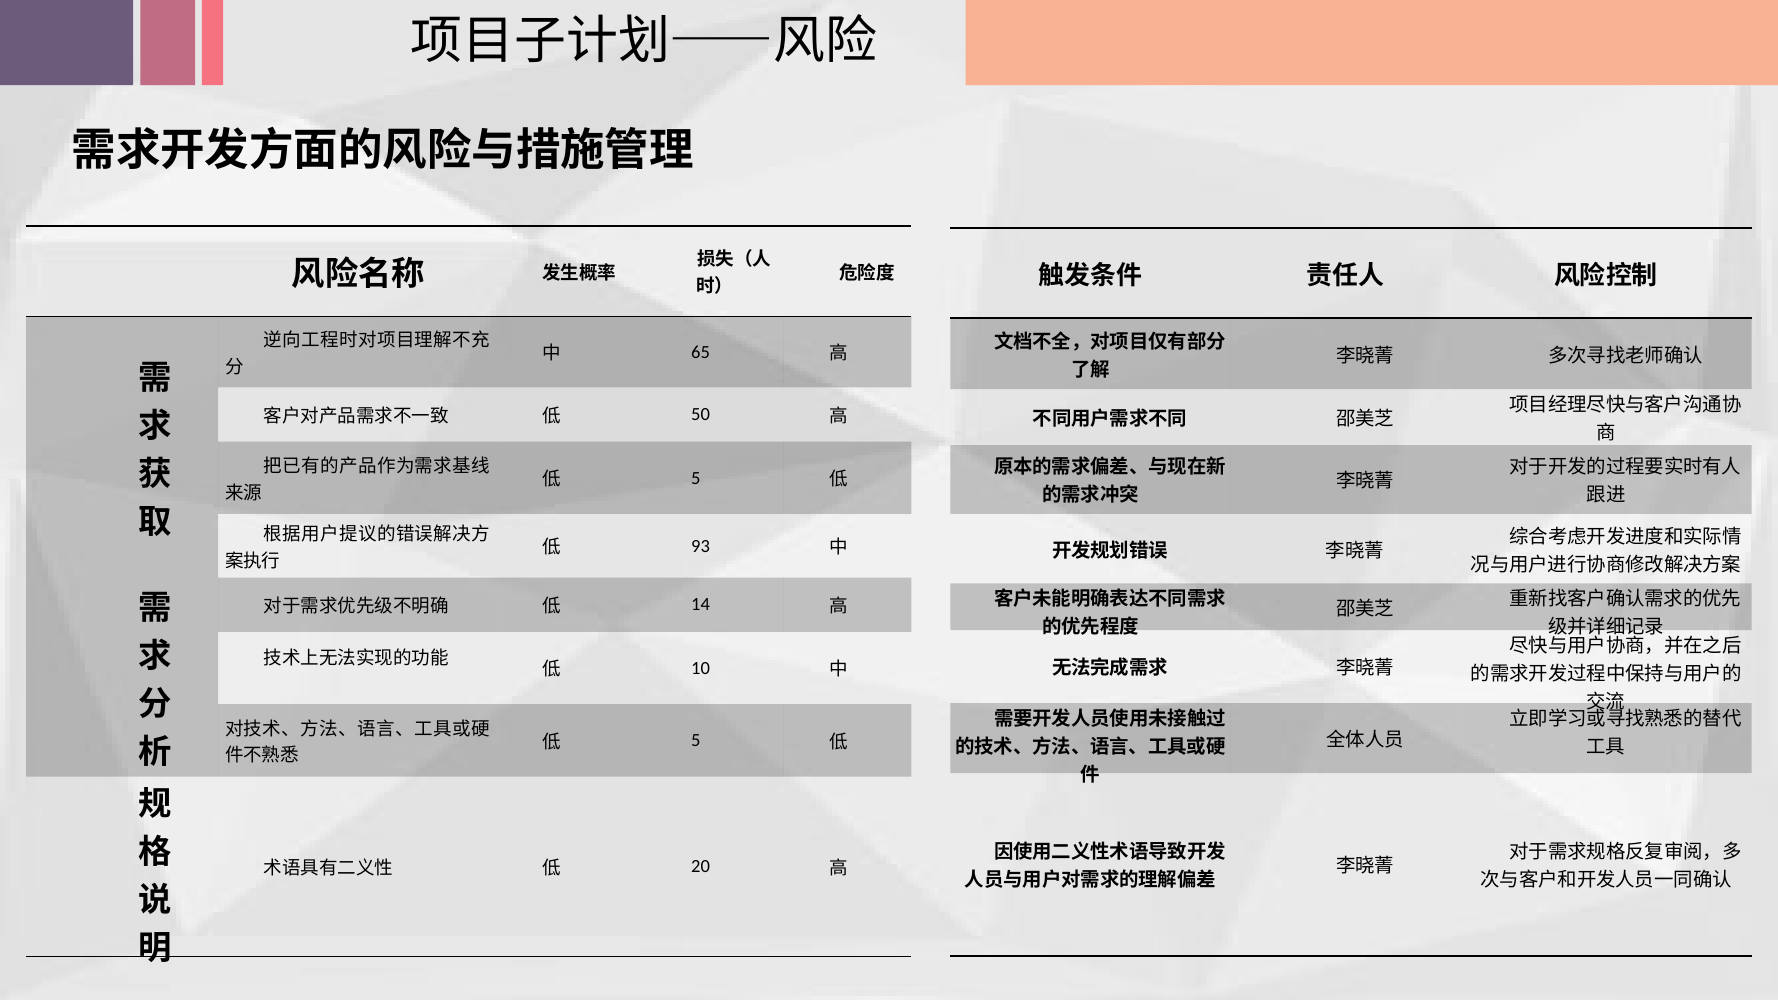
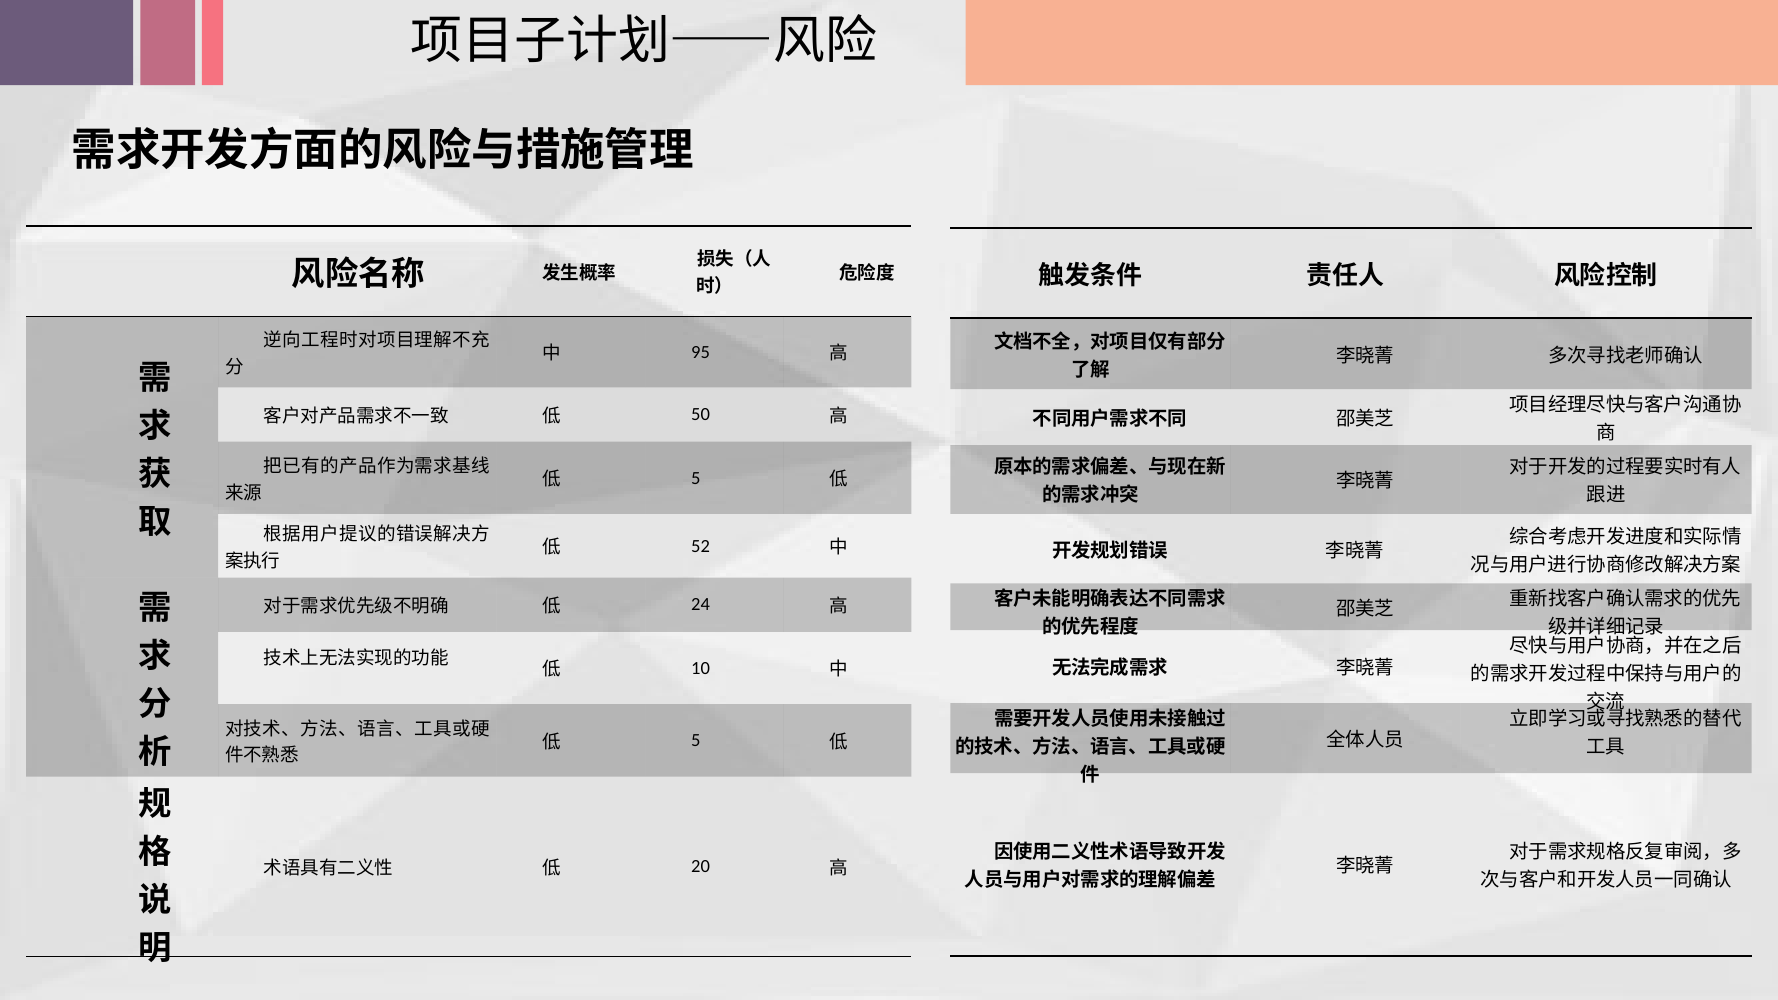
65: 65 -> 95
93: 93 -> 52
14: 14 -> 24
